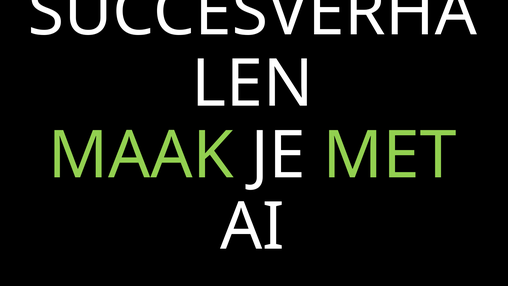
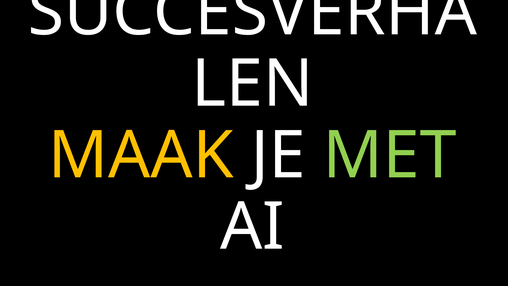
MAAK colour: light green -> yellow
